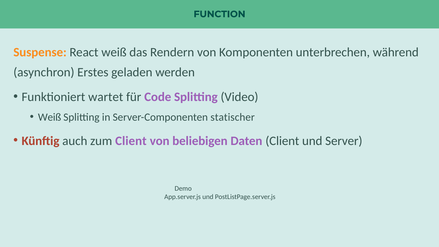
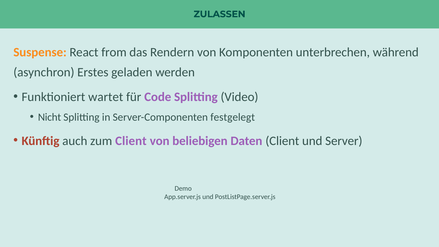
FUNCTION: FUNCTION -> ZULASSEN
React weiß: weiß -> from
Weiß at (50, 117): Weiß -> Nicht
statischer: statischer -> festgelegt
